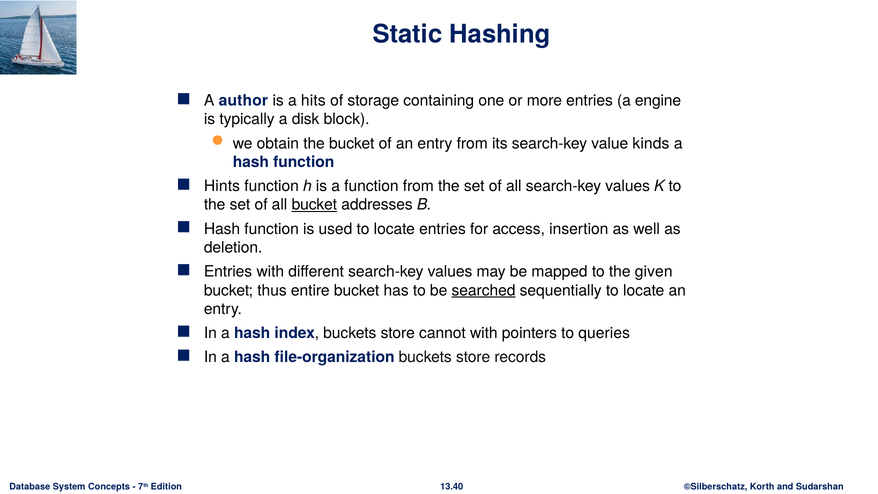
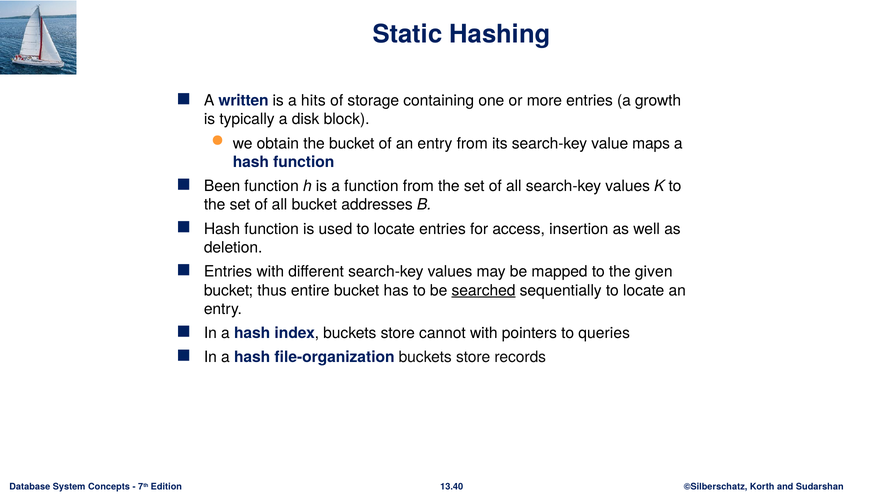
author: author -> written
engine: engine -> growth
kinds: kinds -> maps
Hints: Hints -> Been
bucket at (314, 205) underline: present -> none
